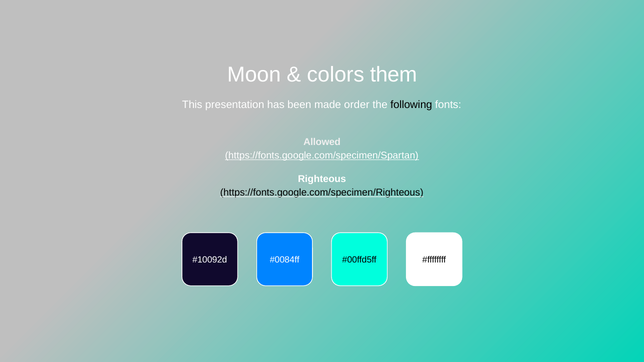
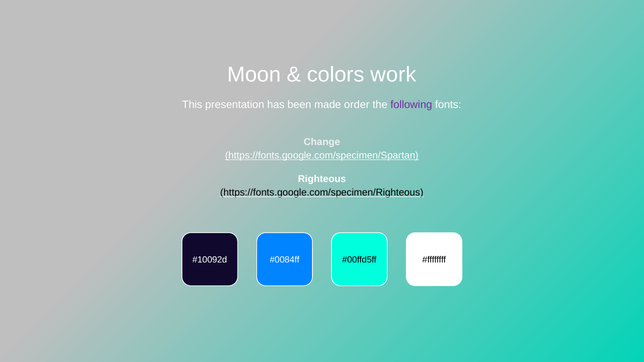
them: them -> work
following colour: black -> purple
Allowed: Allowed -> Change
